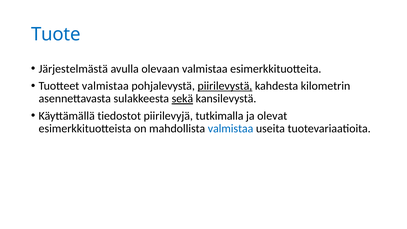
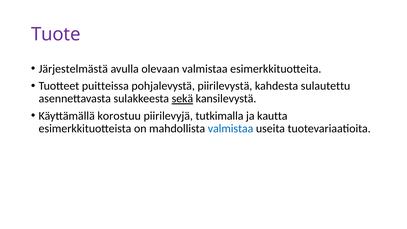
Tuote colour: blue -> purple
Tuotteet valmistaa: valmistaa -> puitteissa
piirilevystä underline: present -> none
kilometrin: kilometrin -> sulautettu
tiedostot: tiedostot -> korostuu
olevat: olevat -> kautta
